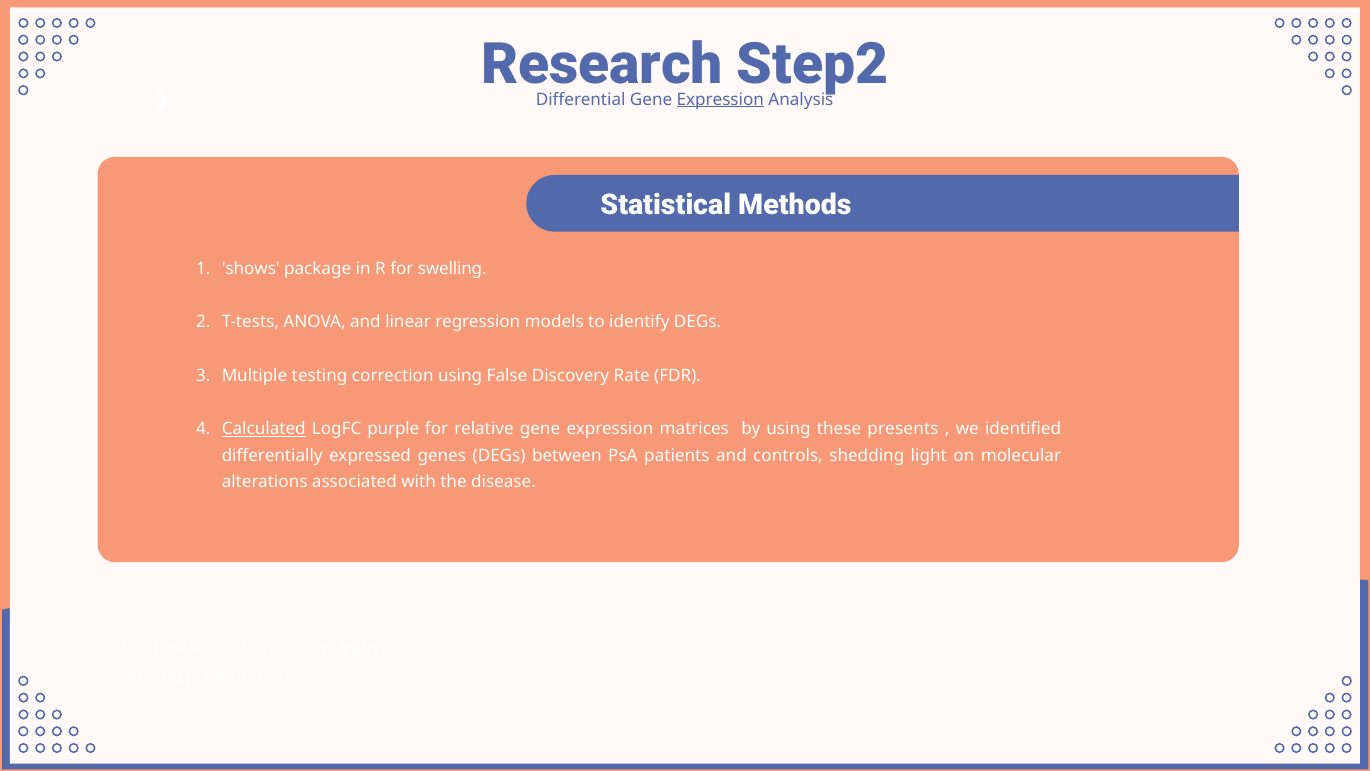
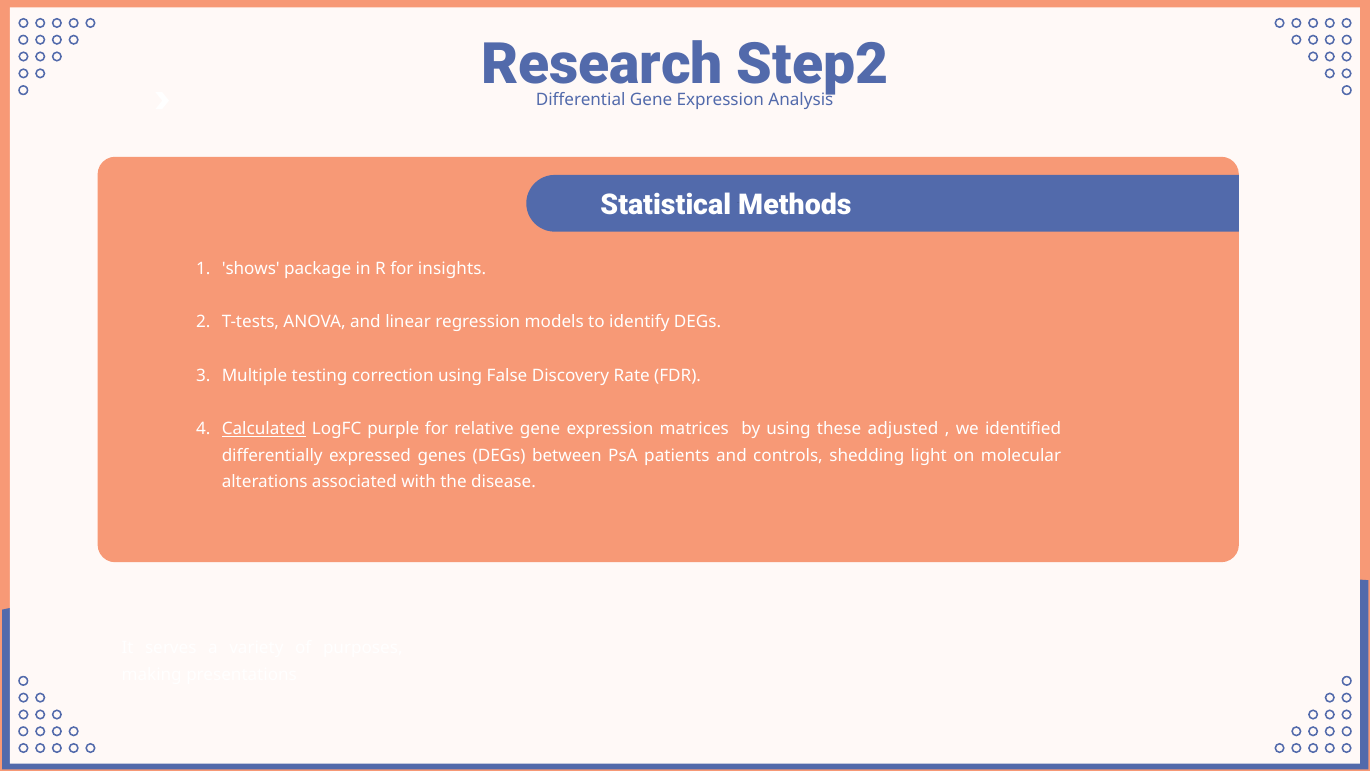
Expression at (720, 99) underline: present -> none
swelling: swelling -> insights
presents: presents -> adjusted
